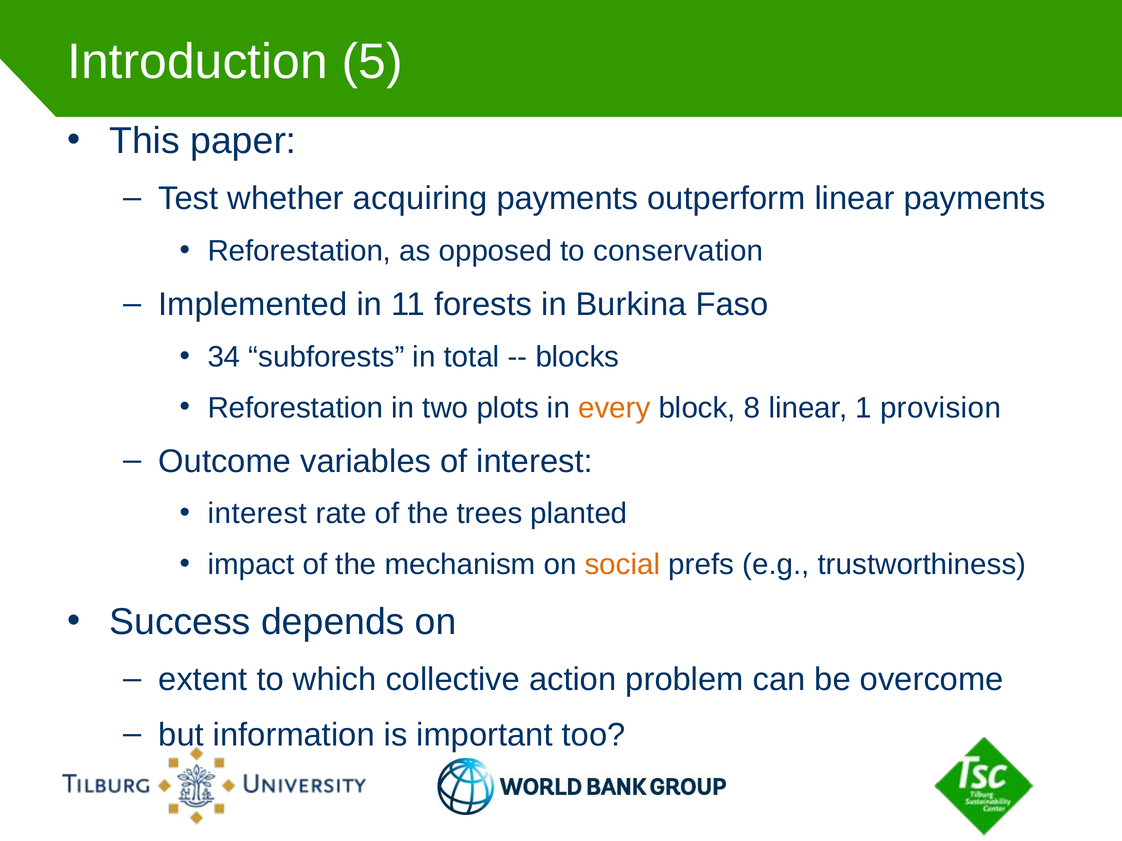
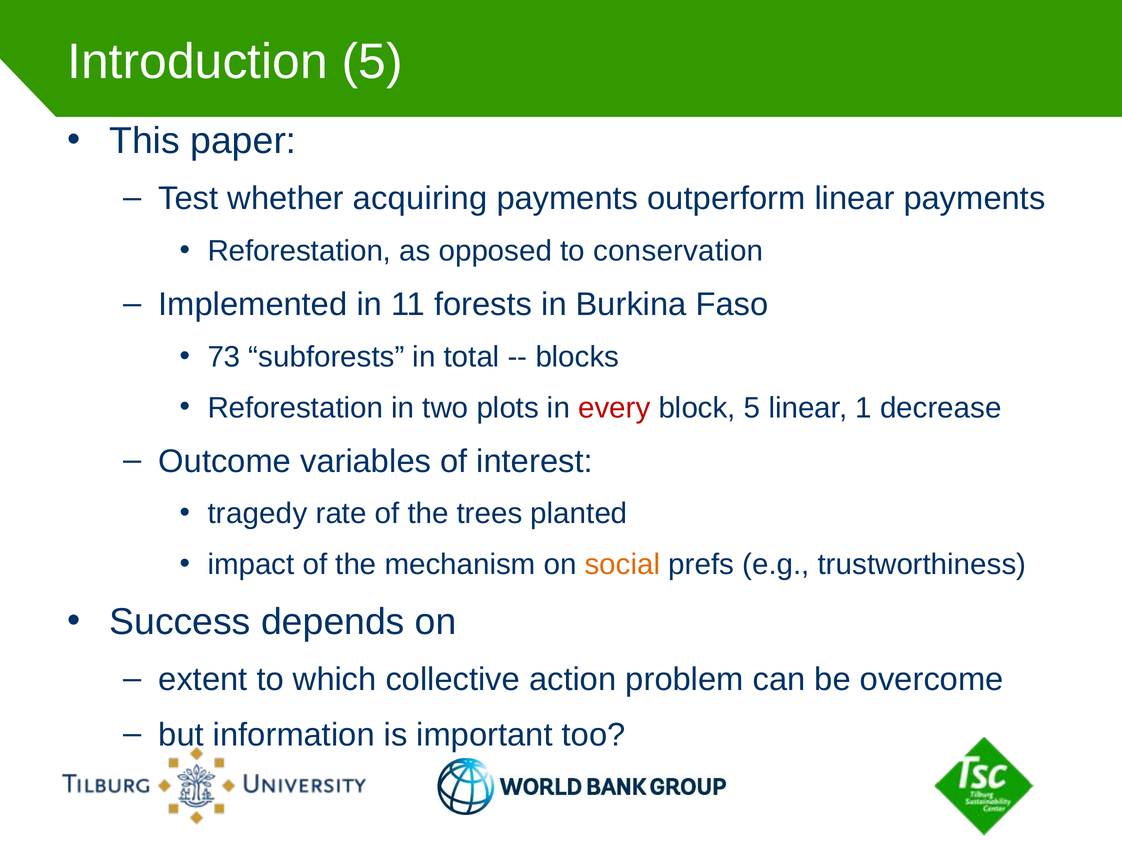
34: 34 -> 73
every colour: orange -> red
block 8: 8 -> 5
provision: provision -> decrease
interest at (257, 514): interest -> tragedy
